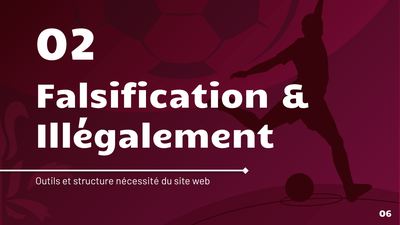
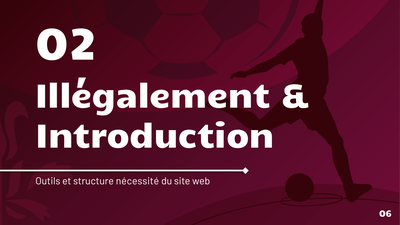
Falsification: Falsification -> Illégalement
Illégalement: Illégalement -> Introduction
